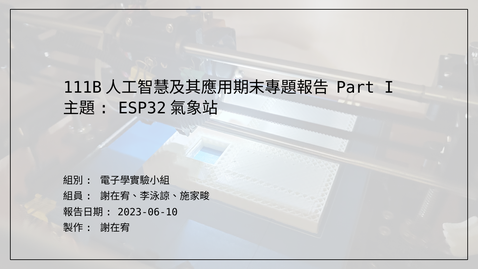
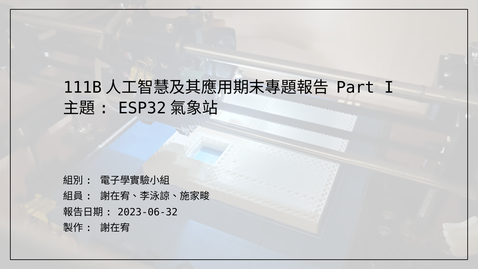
2023-06-10: 2023-06-10 -> 2023-06-32
